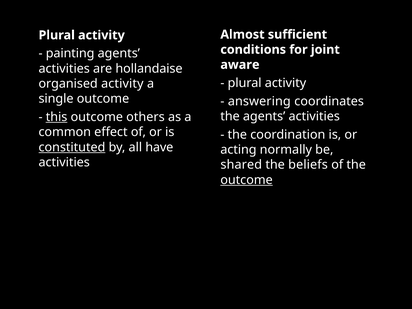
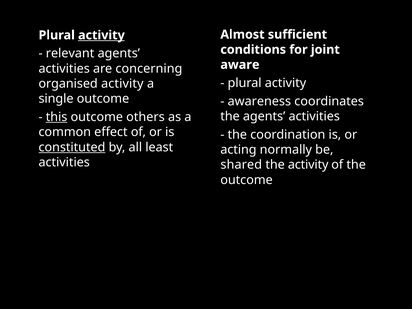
activity at (101, 35) underline: none -> present
painting: painting -> relevant
hollandaise: hollandaise -> concerning
answering: answering -> awareness
have: have -> least
the beliefs: beliefs -> activity
outcome at (247, 180) underline: present -> none
